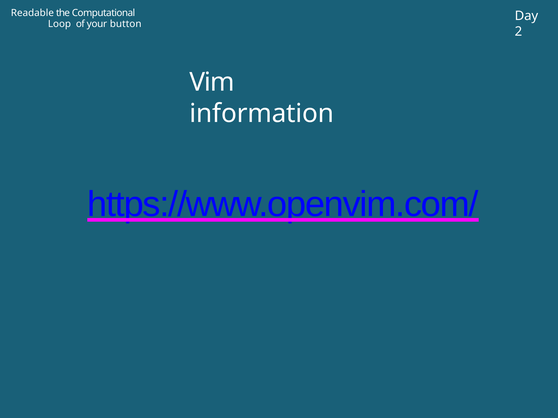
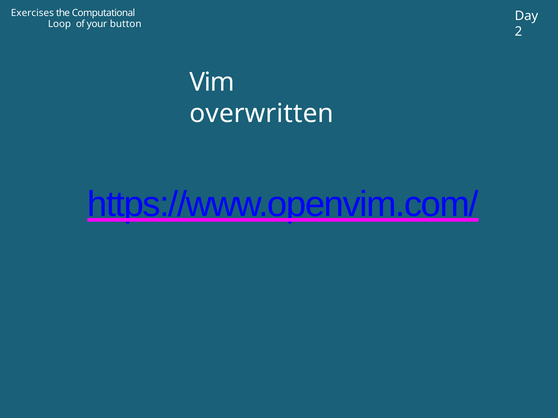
Readable: Readable -> Exercises
information: information -> overwritten
